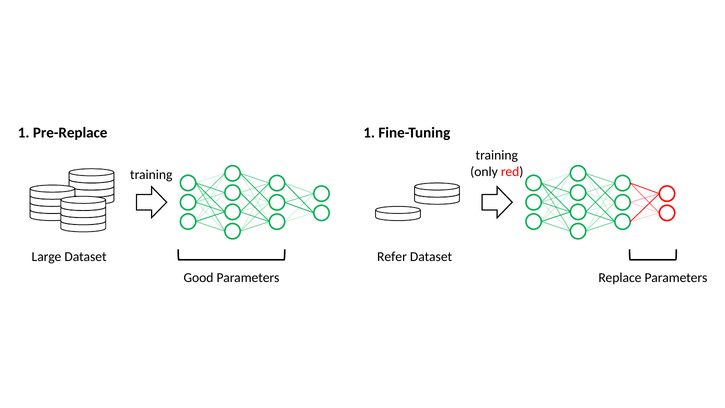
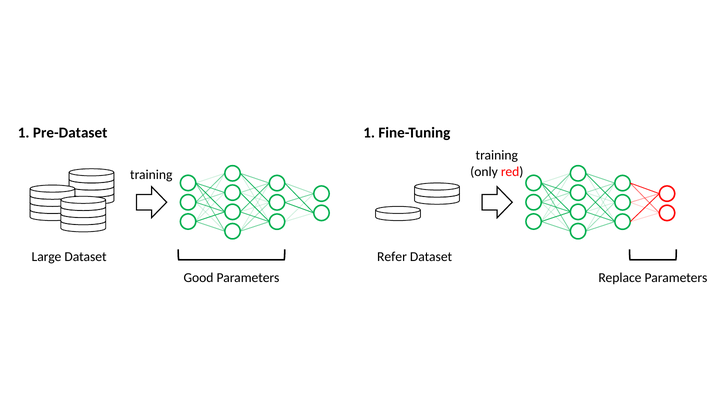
Pre-Replace: Pre-Replace -> Pre-Dataset
